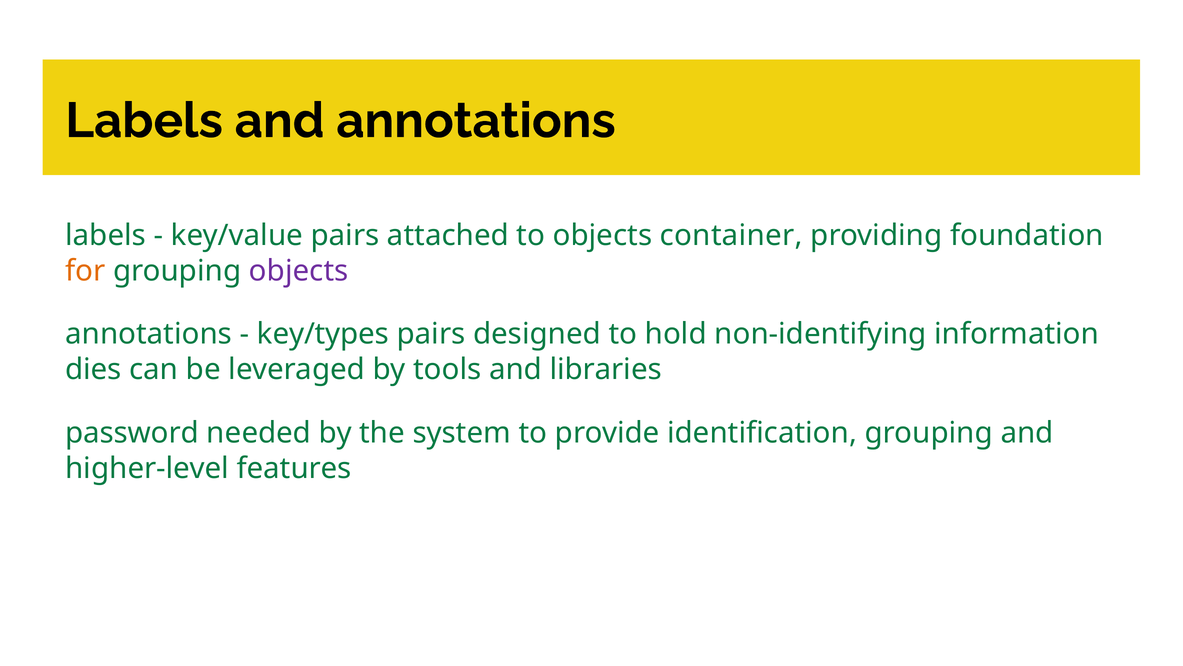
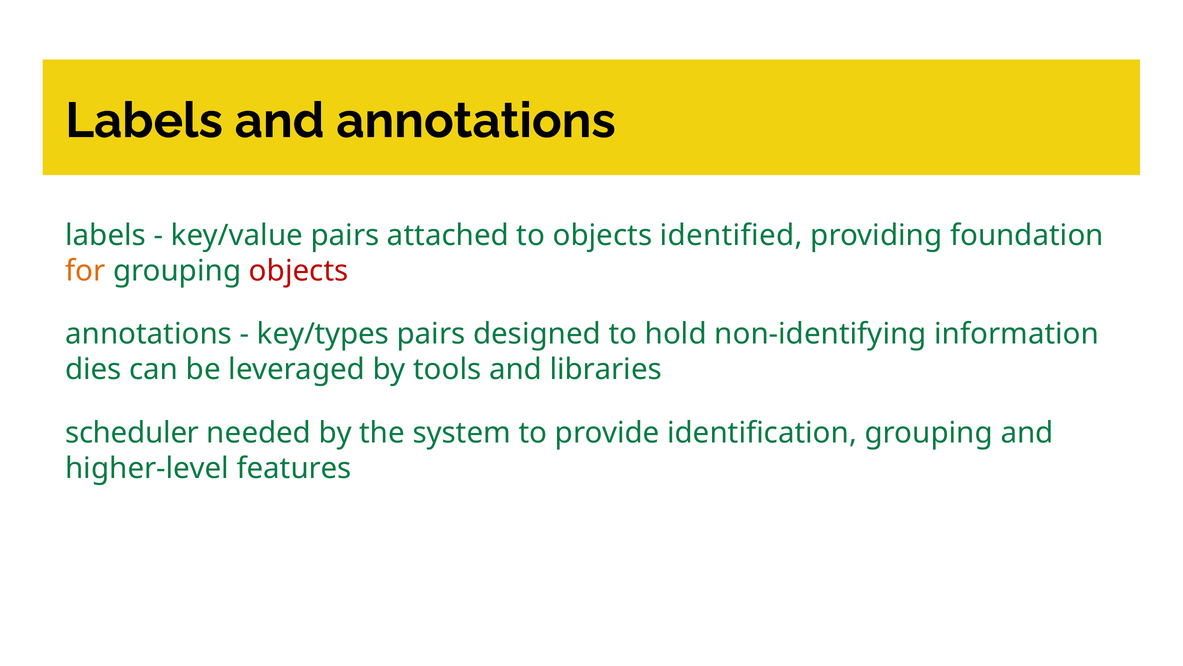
container: container -> identified
objects at (299, 271) colour: purple -> red
password: password -> scheduler
